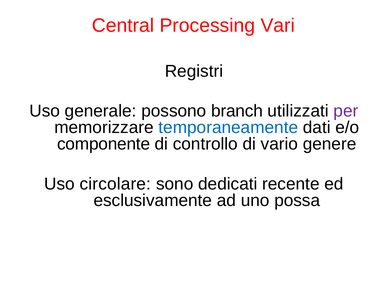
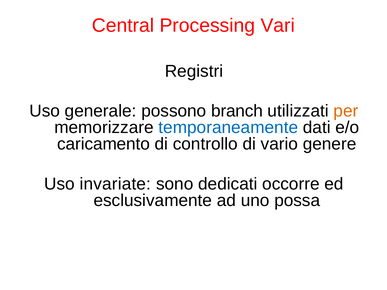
per colour: purple -> orange
componente: componente -> caricamento
circolare: circolare -> invariate
recente: recente -> occorre
